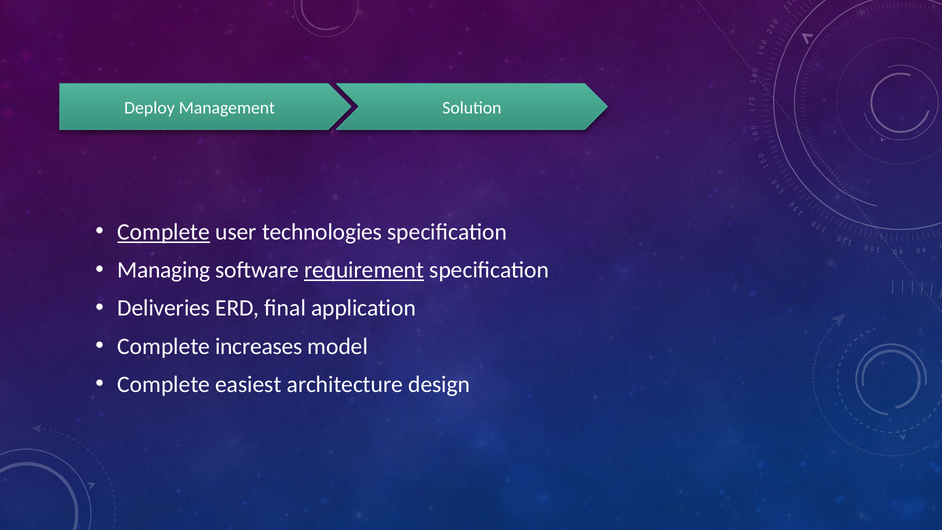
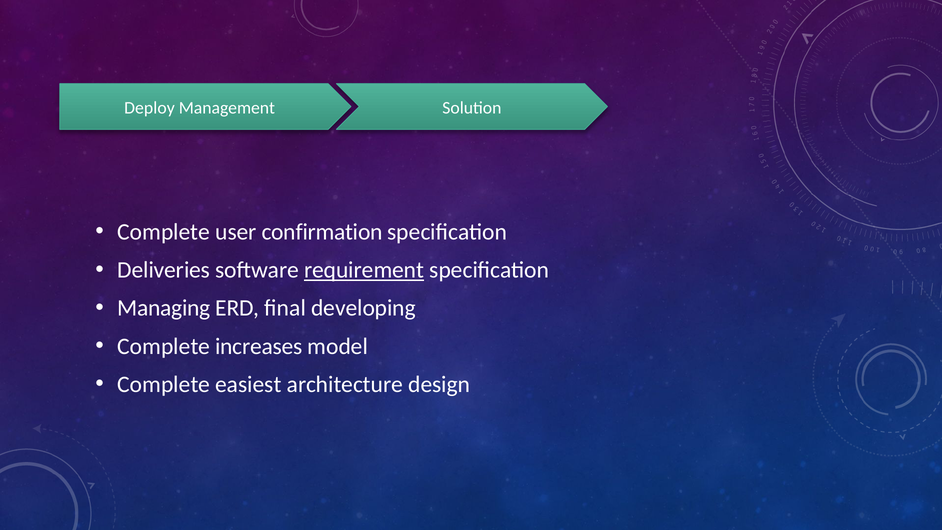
Complete at (164, 232) underline: present -> none
technologies: technologies -> confirmation
Managing: Managing -> Deliveries
Deliveries: Deliveries -> Managing
application: application -> developing
